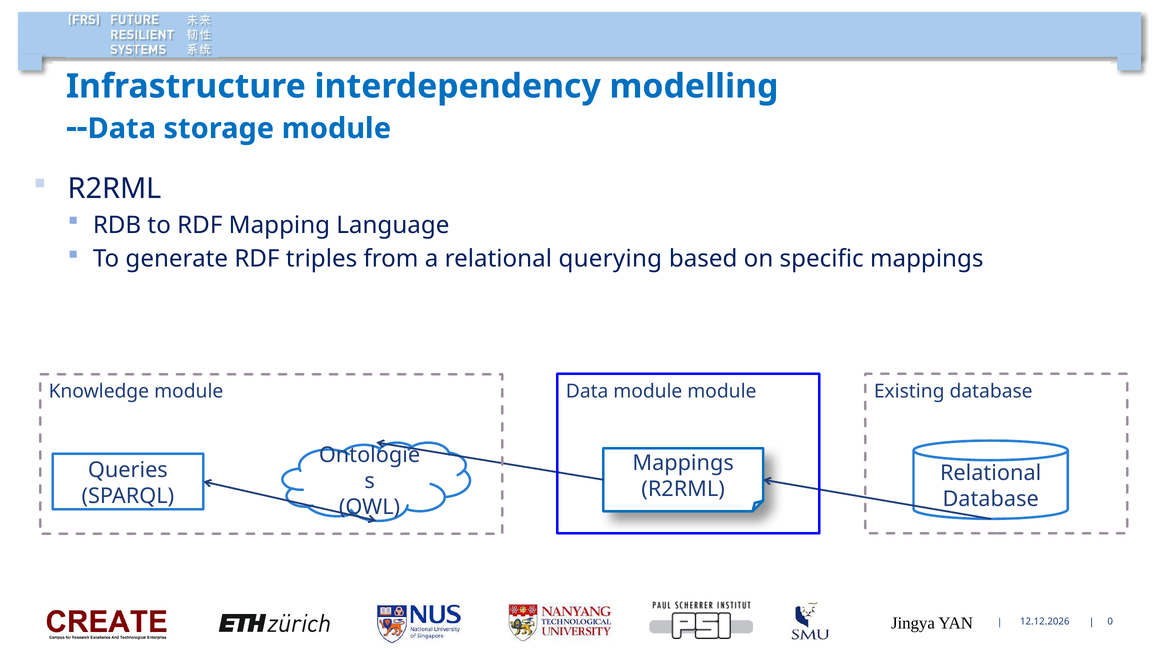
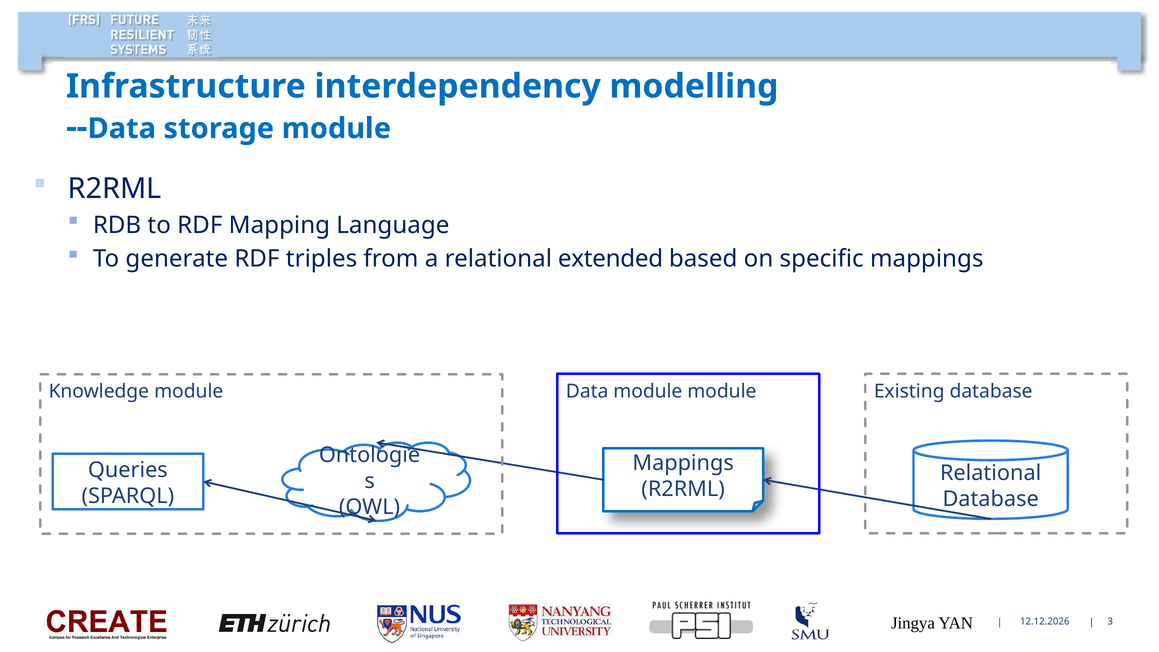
querying: querying -> extended
0: 0 -> 3
